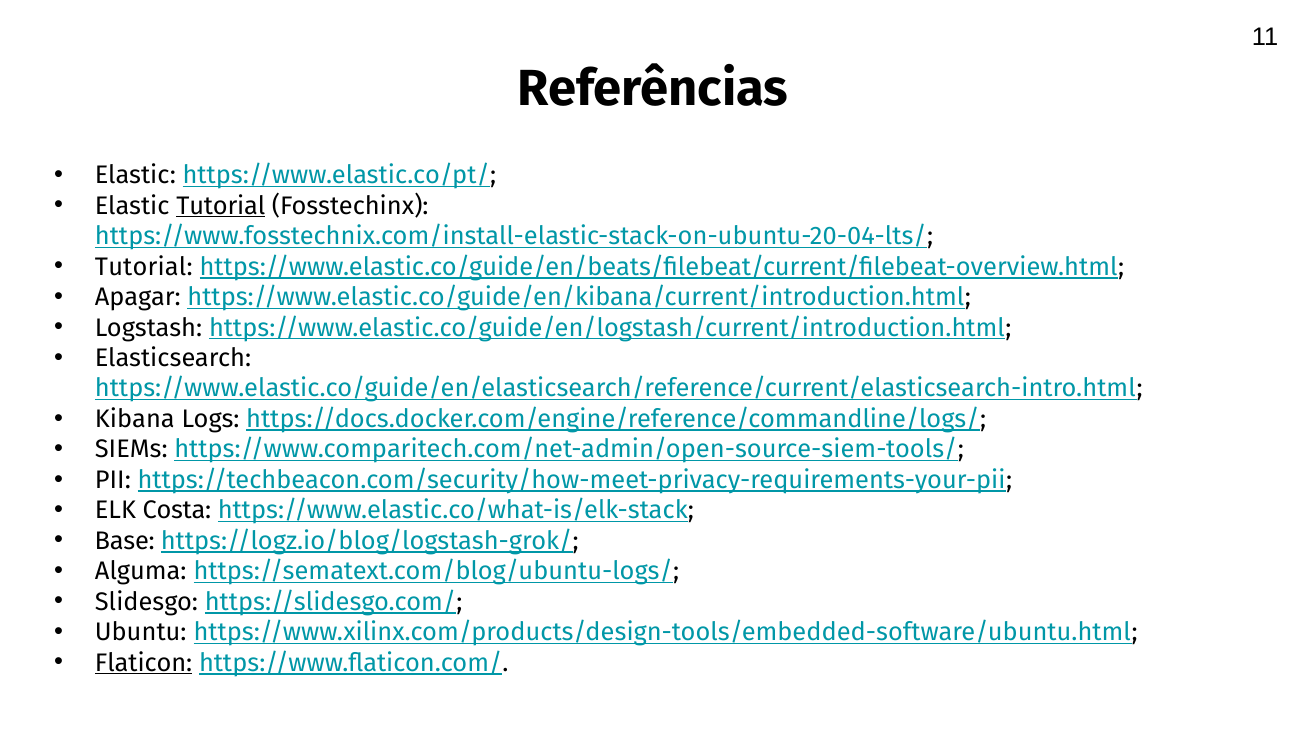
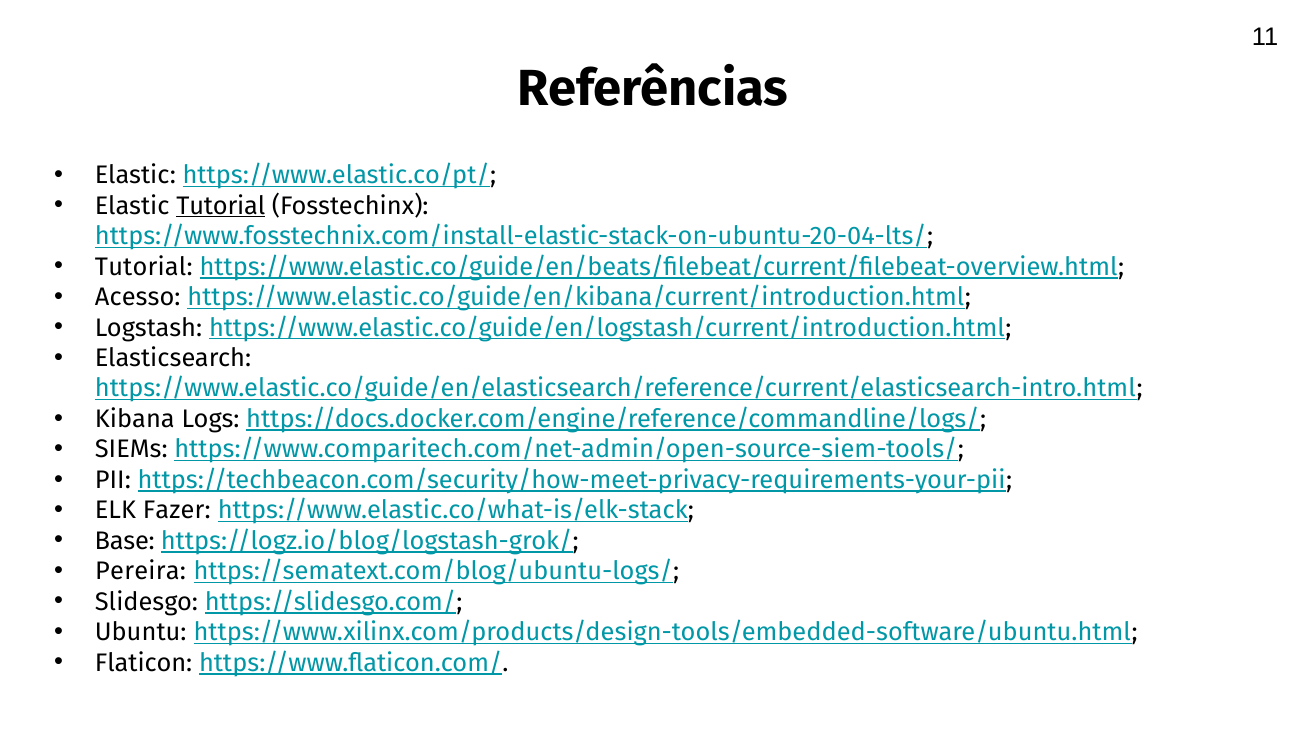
Apagar: Apagar -> Acesso
Costa: Costa -> Fazer
Alguma: Alguma -> Pereira
Flaticon underline: present -> none
